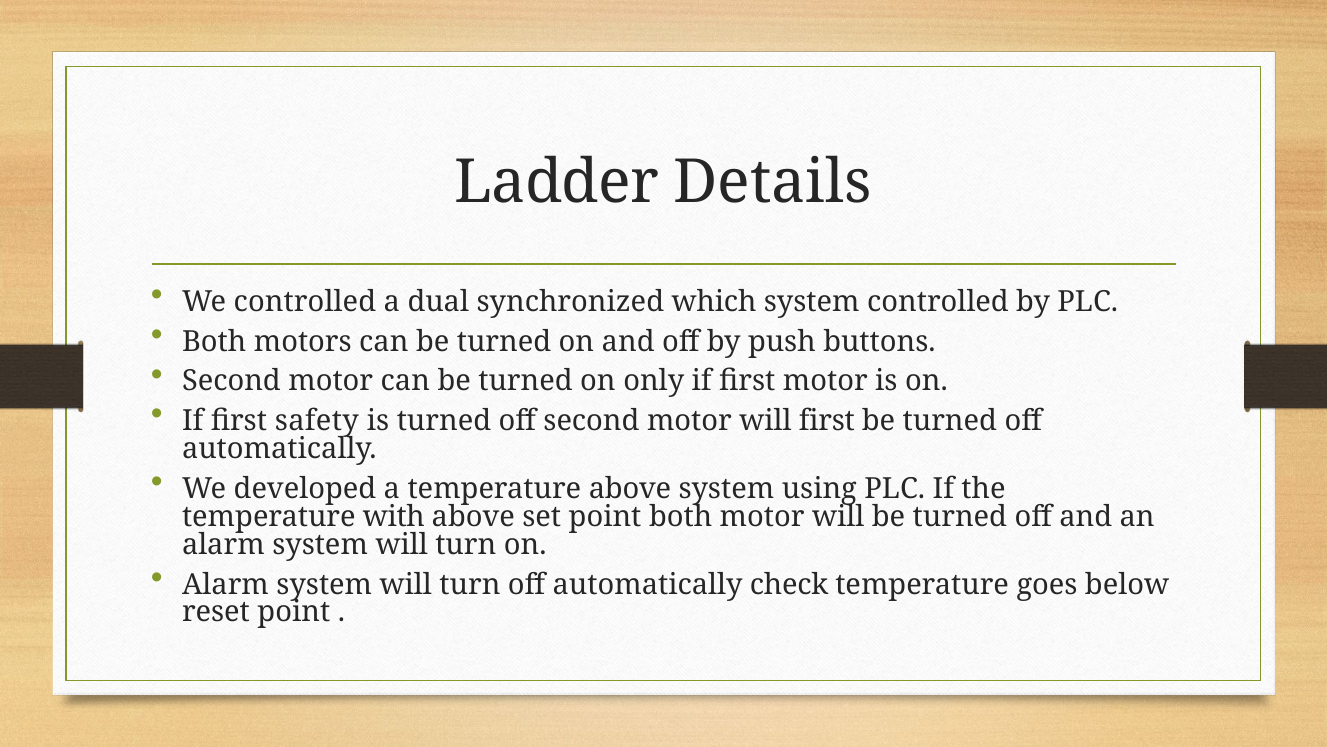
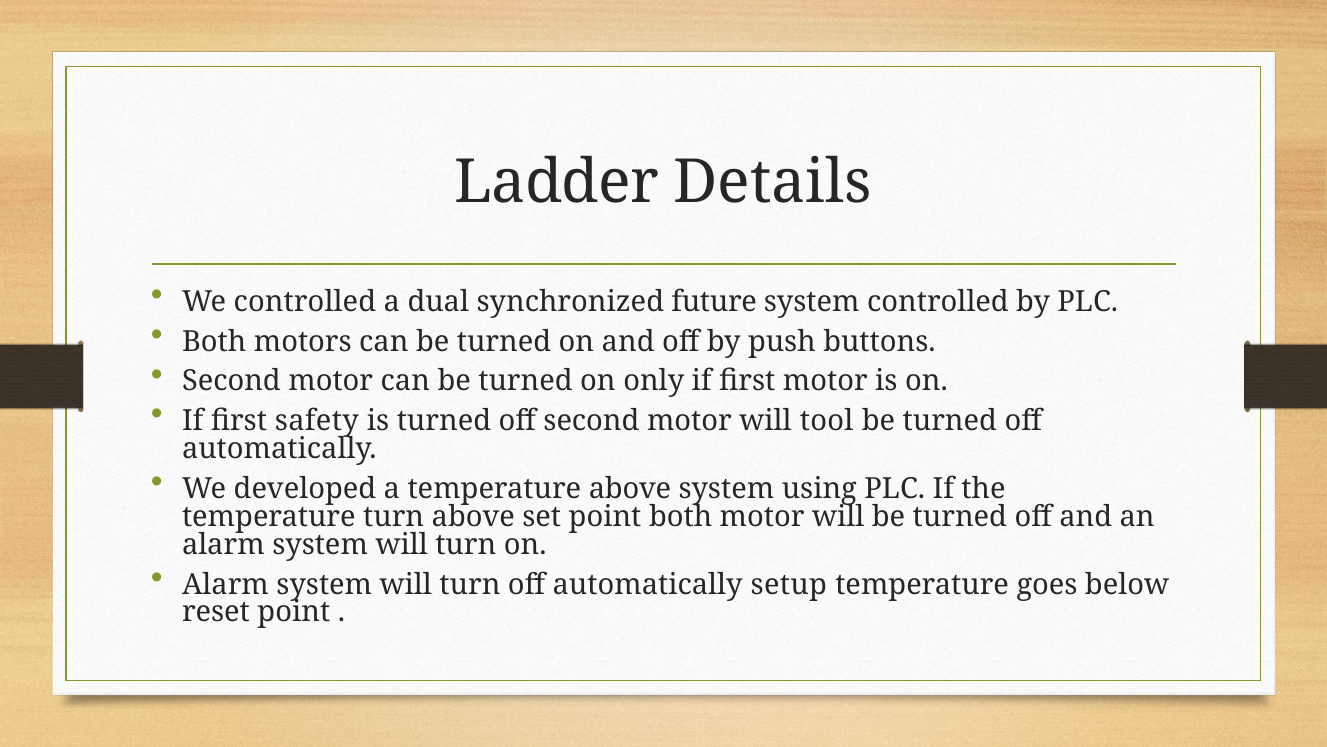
which: which -> future
will first: first -> tool
temperature with: with -> turn
check: check -> setup
